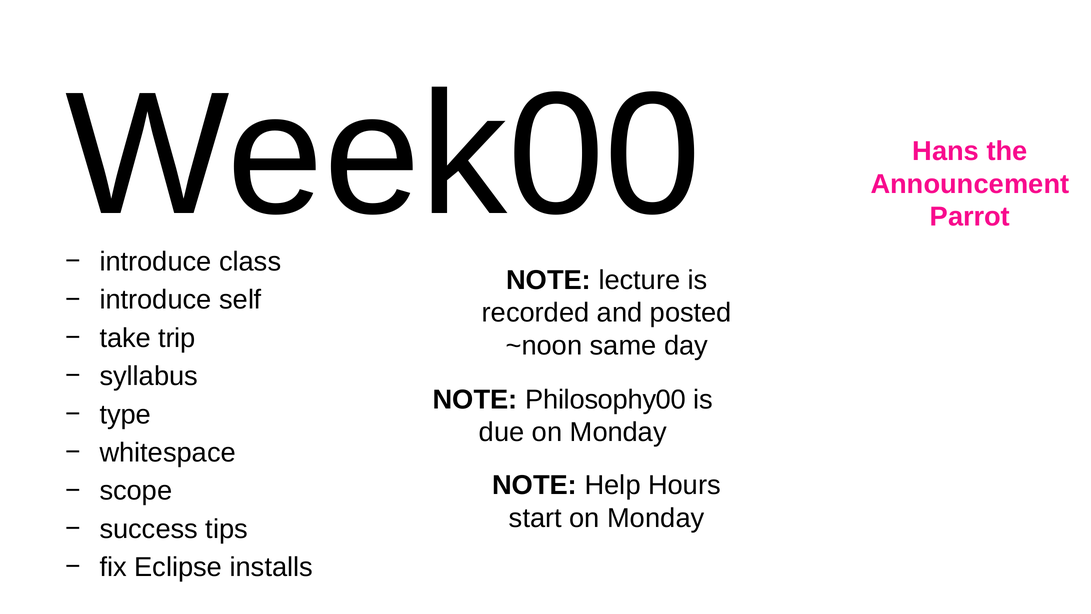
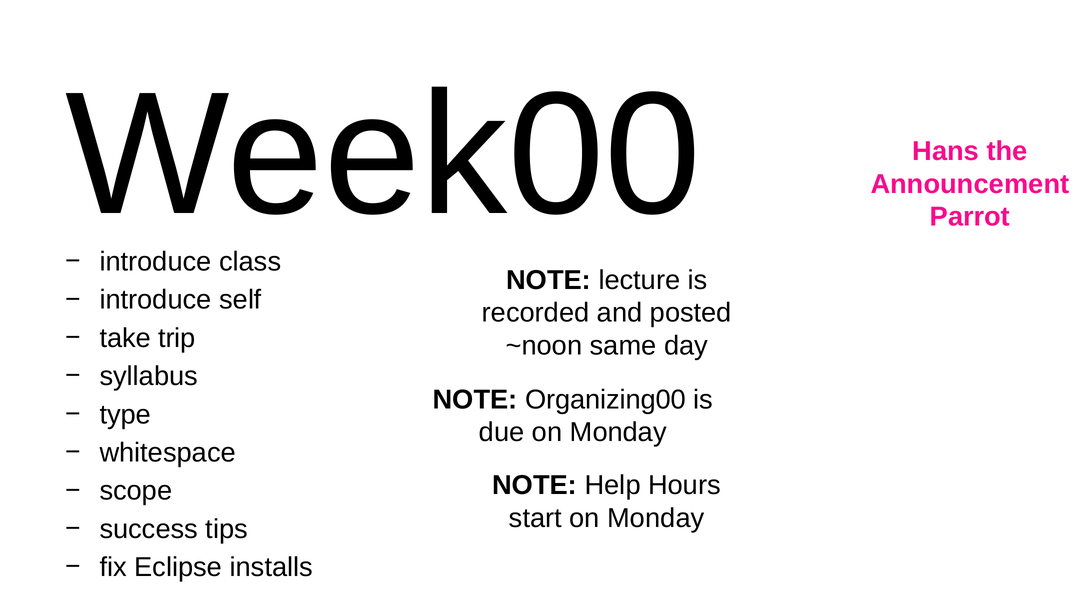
Philosophy00: Philosophy00 -> Organizing00
